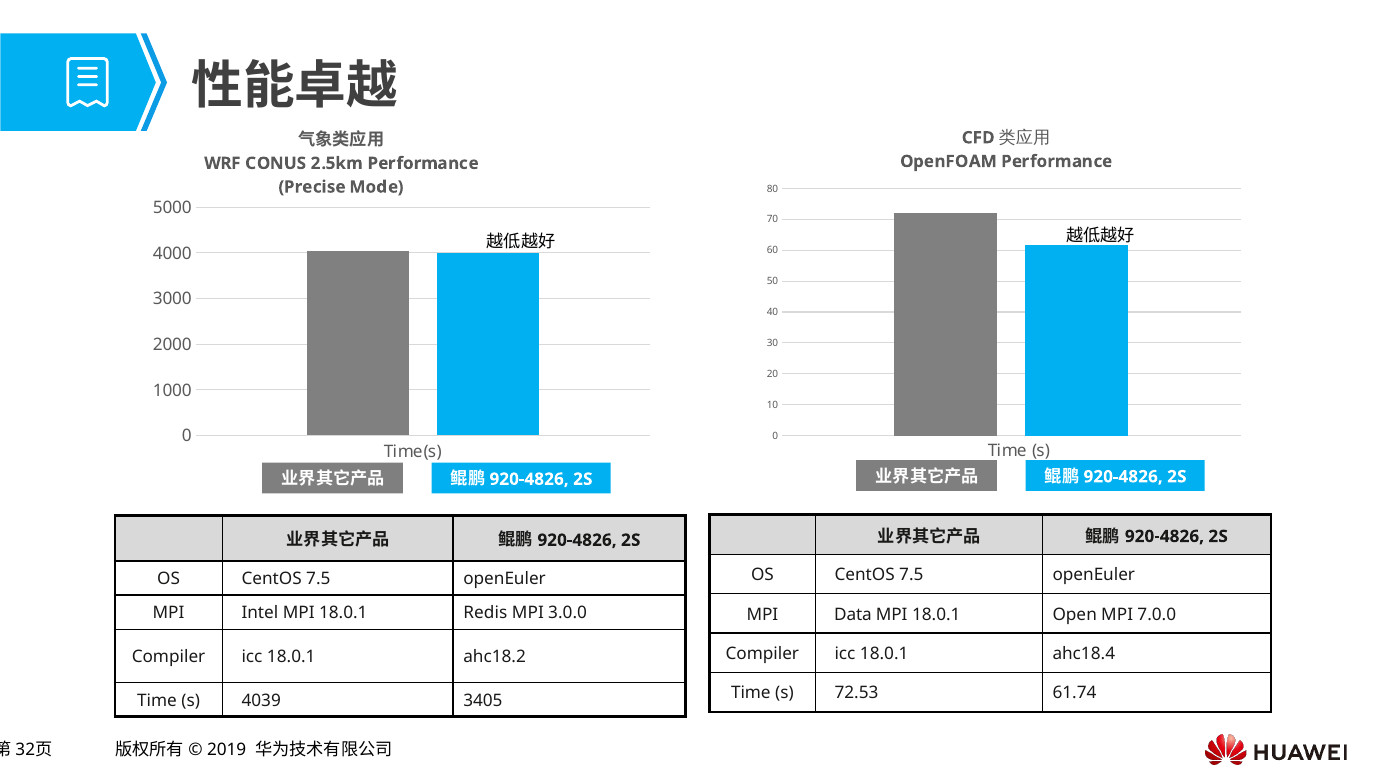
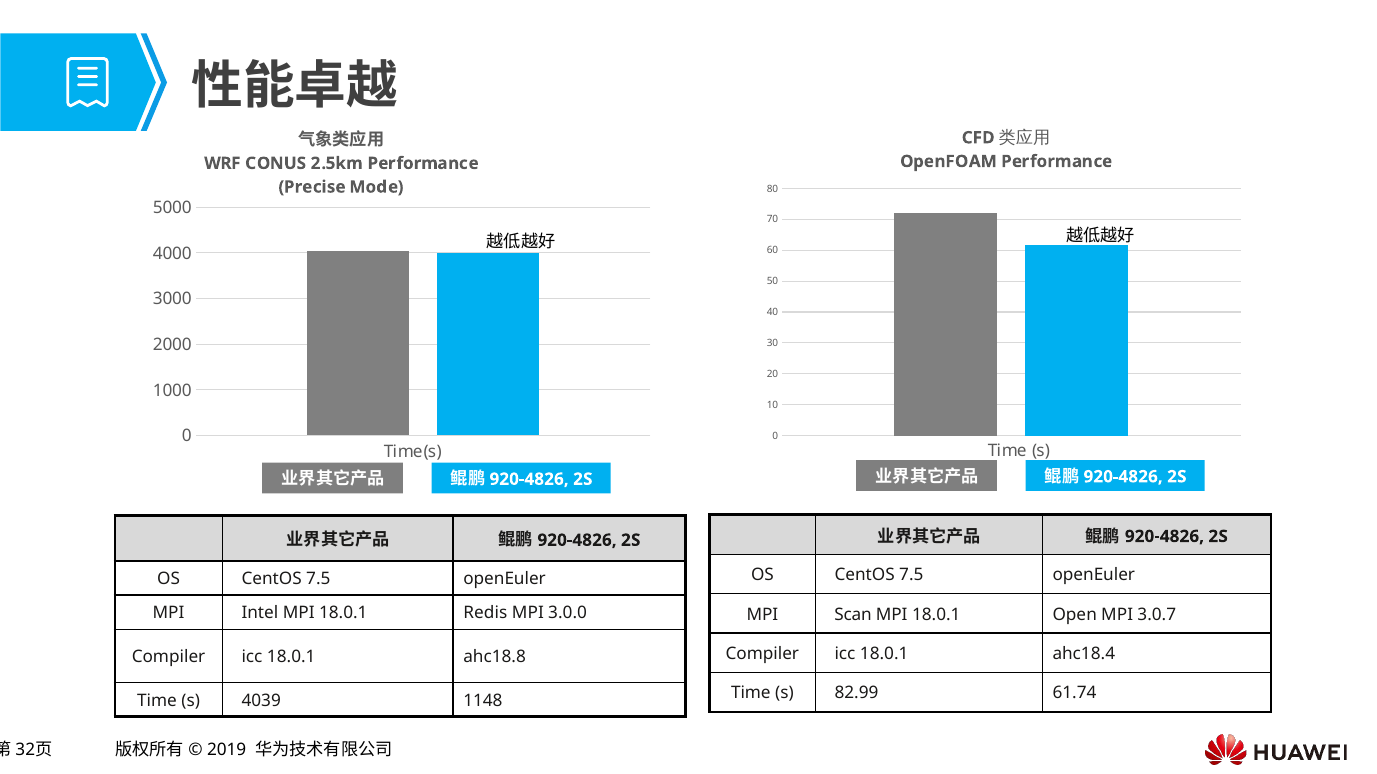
Data: Data -> Scan
7.0.0: 7.0.0 -> 3.0.7
ahc18.2: ahc18.2 -> ahc18.8
72.53: 72.53 -> 82.99
3405: 3405 -> 1148
